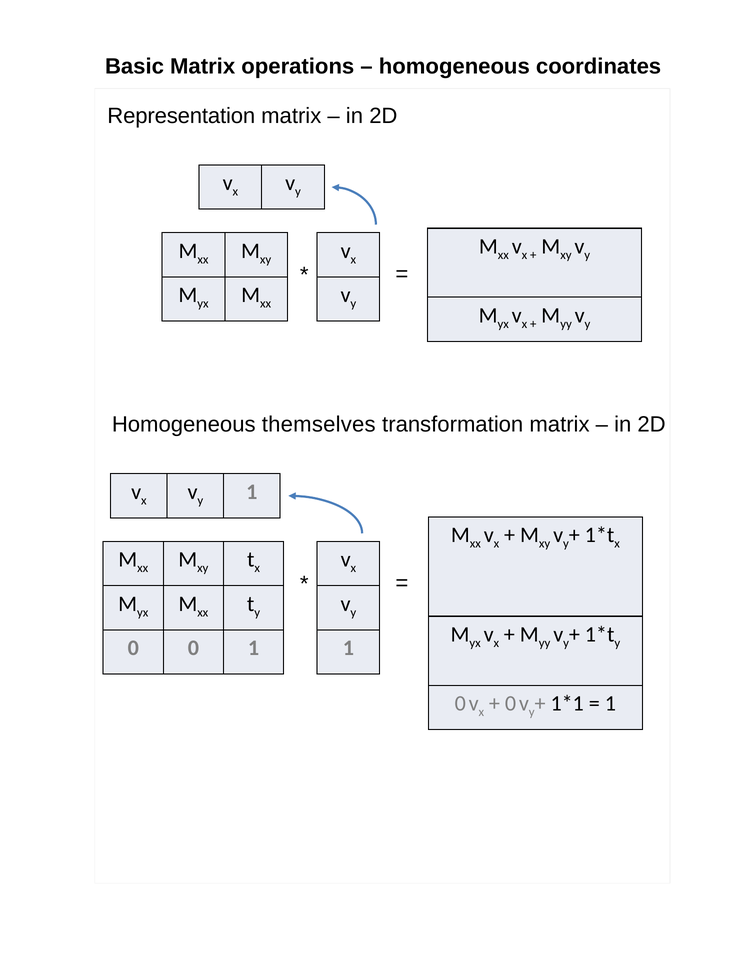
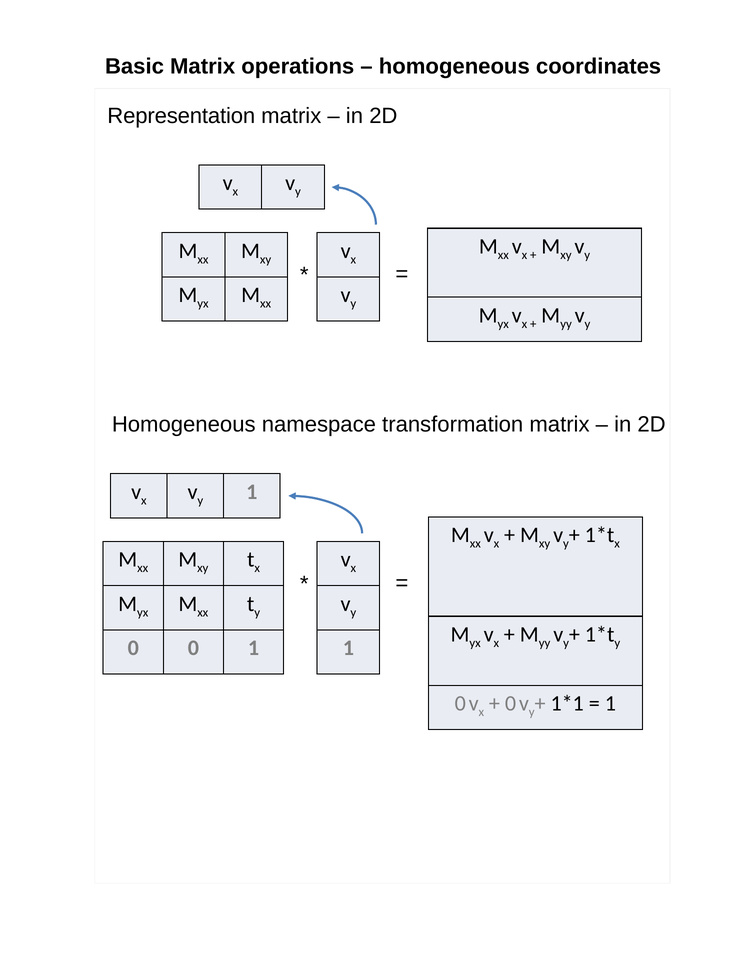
themselves: themselves -> namespace
